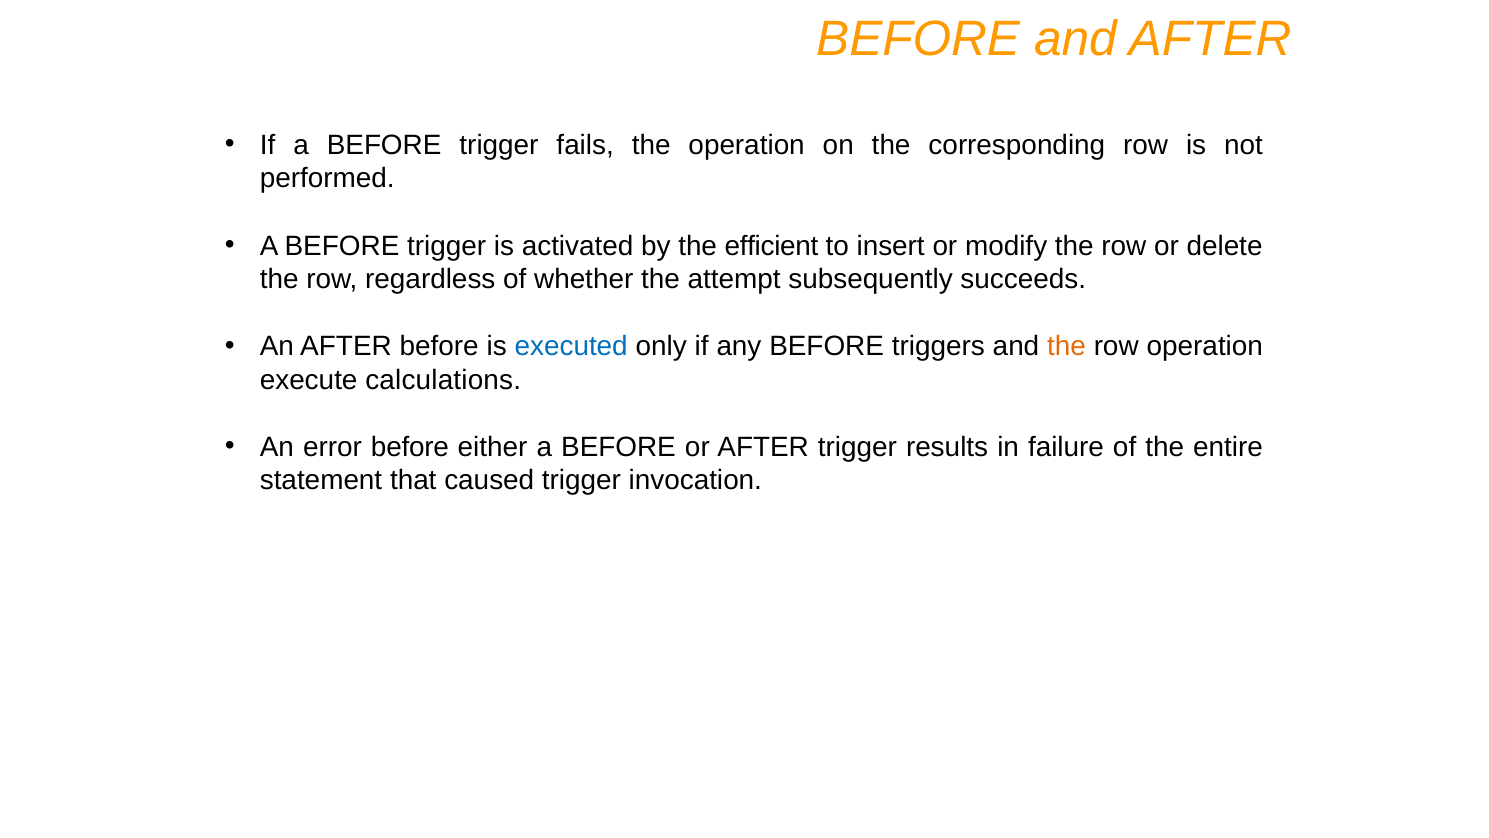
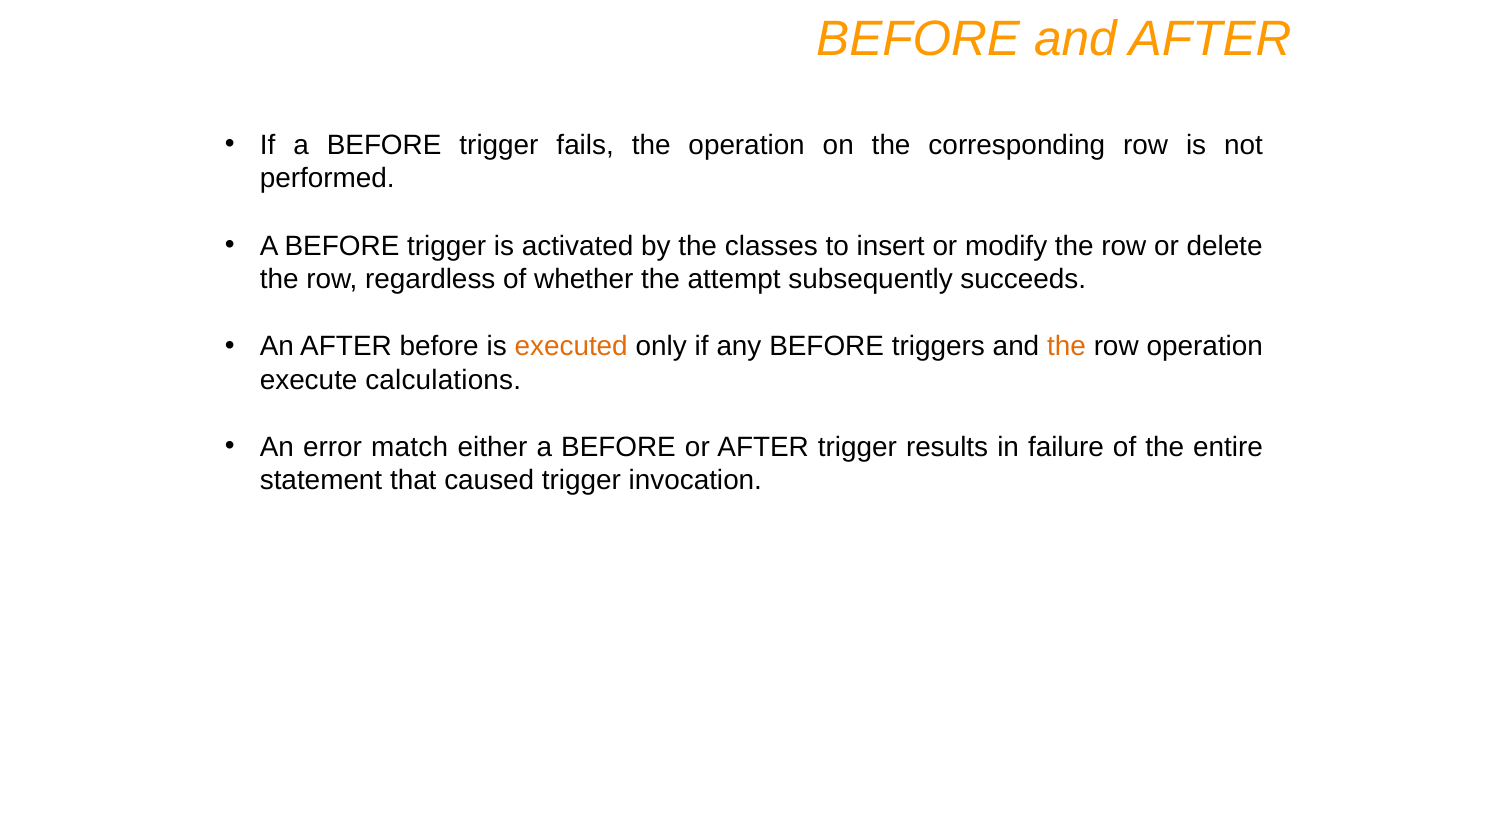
efficient: efficient -> classes
executed colour: blue -> orange
error before: before -> match
